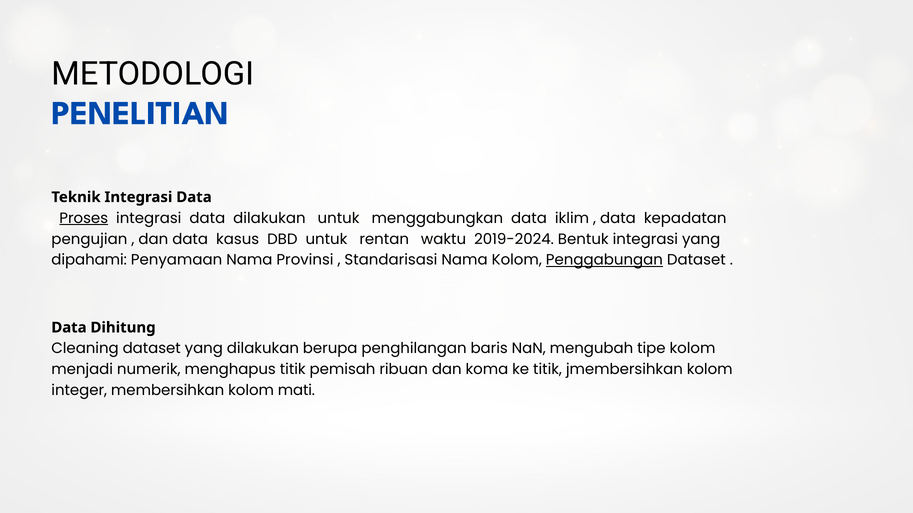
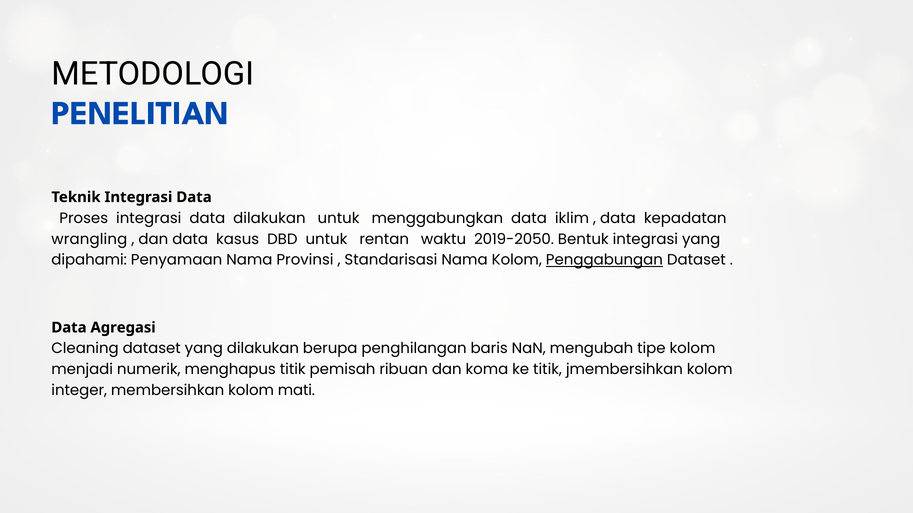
Proses underline: present -> none
pengujian: pengujian -> wrangling
2019-2024: 2019-2024 -> 2019-2050
Dihitung: Dihitung -> Agregasi
